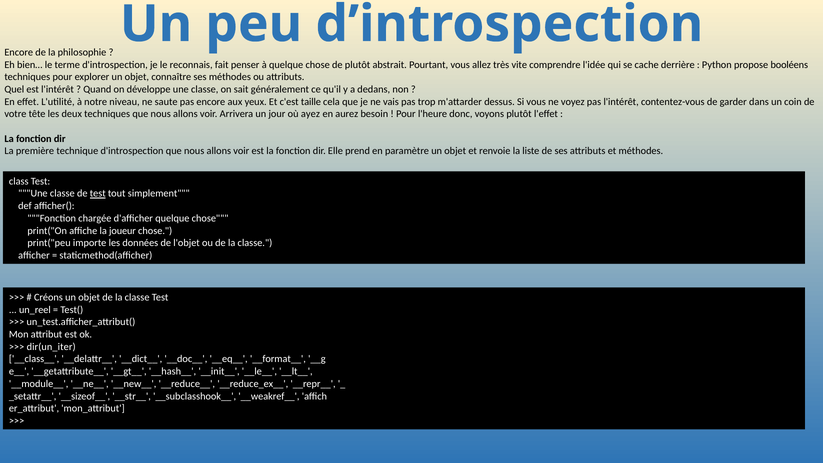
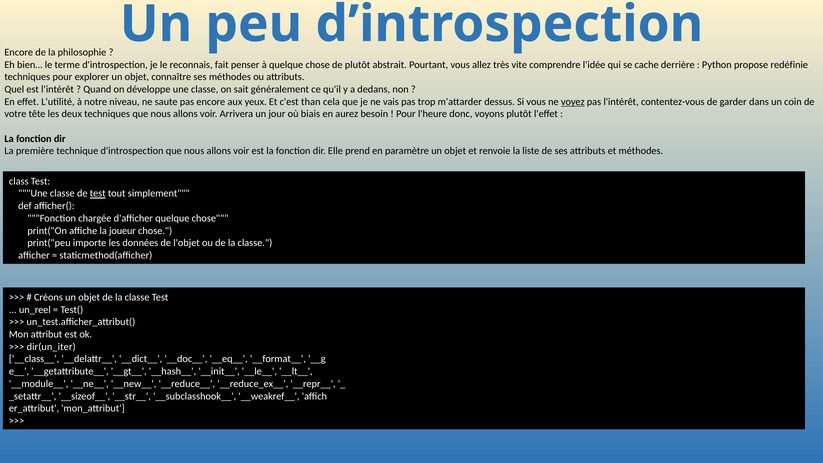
booléens: booléens -> redéfinie
taille: taille -> than
voyez underline: none -> present
ayez: ayez -> biais
